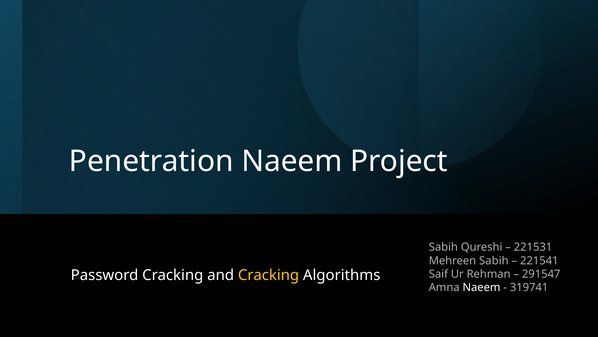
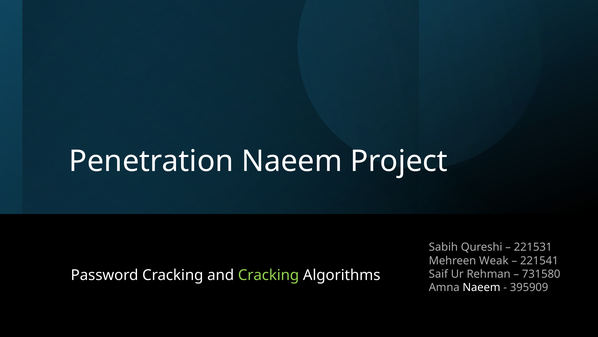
Mehreen Sabih: Sabih -> Weak
Cracking at (269, 275) colour: yellow -> light green
291547: 291547 -> 731580
319741: 319741 -> 395909
